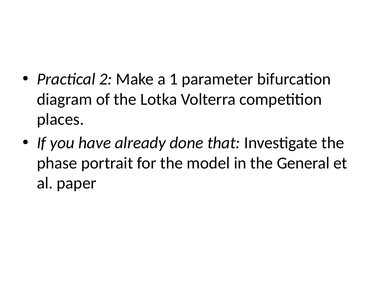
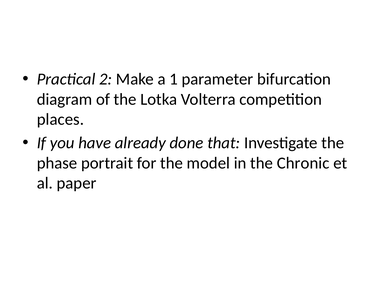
General: General -> Chronic
